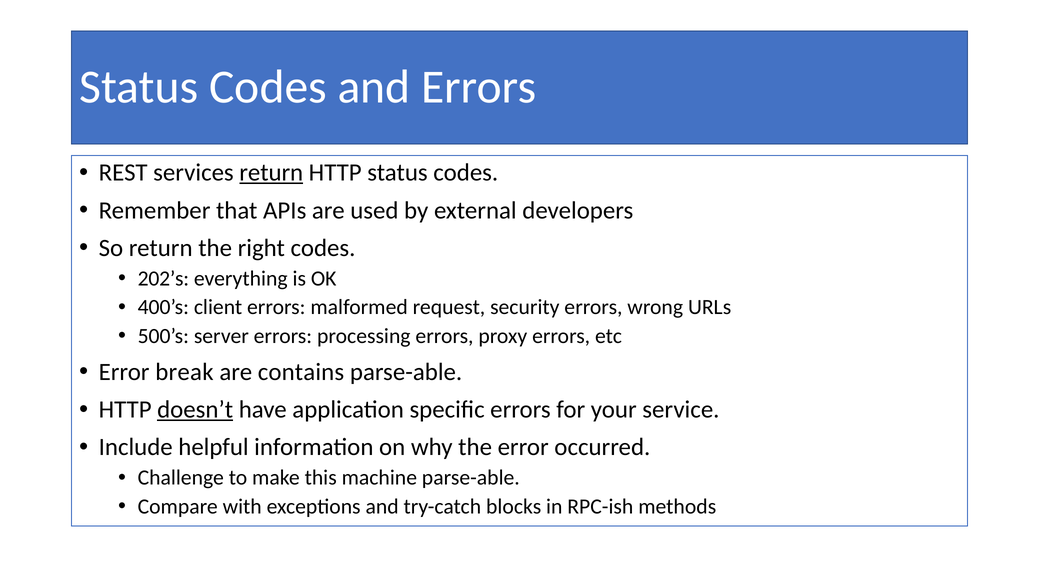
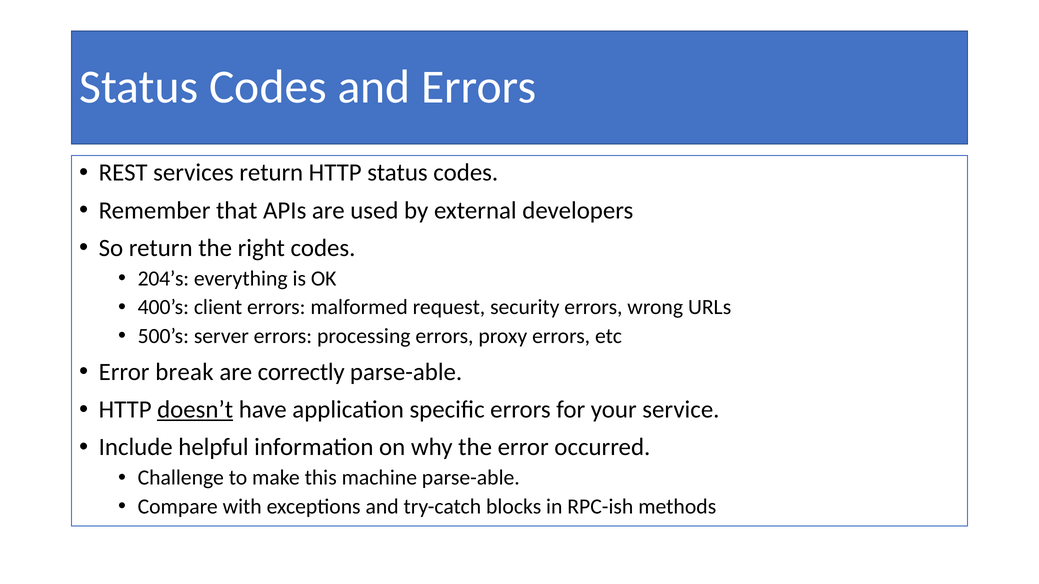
return at (271, 173) underline: present -> none
202’s: 202’s -> 204’s
contains: contains -> correctly
